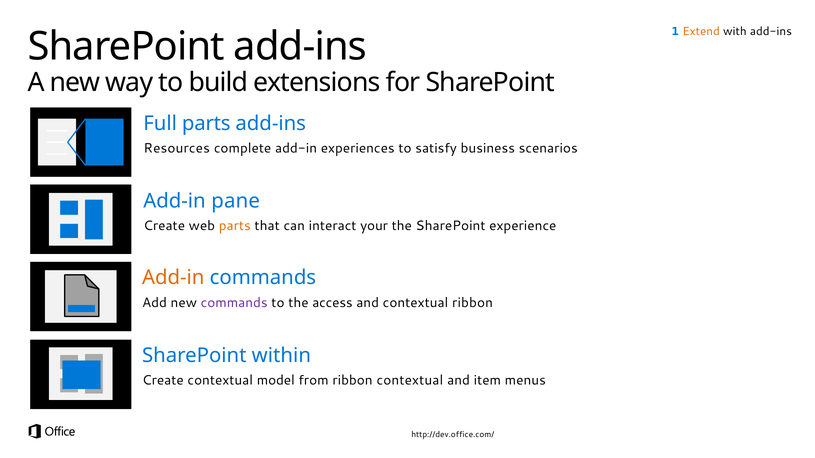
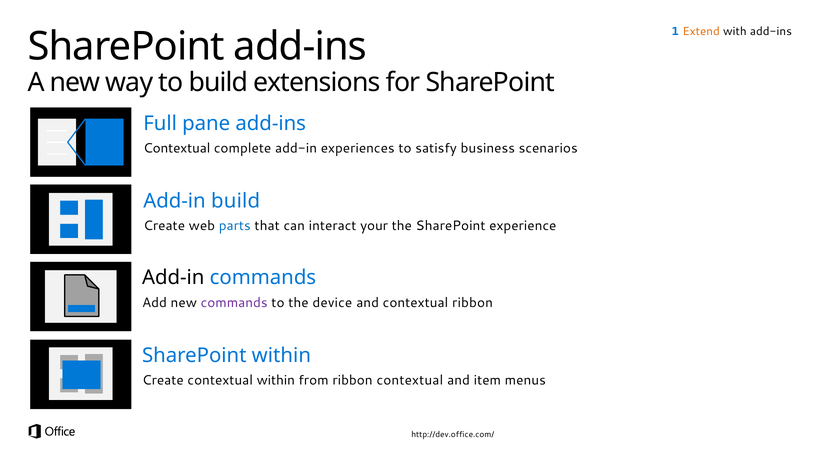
Full parts: parts -> pane
Resources at (177, 148): Resources -> Contextual
Add-in pane: pane -> build
parts at (235, 226) colour: orange -> blue
Add-in at (173, 278) colour: orange -> black
access: access -> device
contextual model: model -> within
